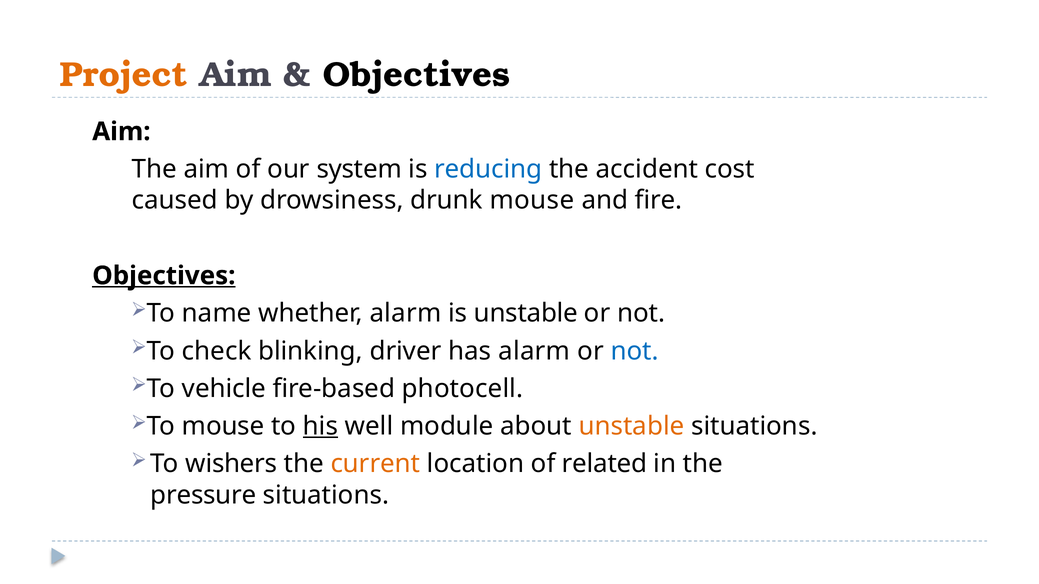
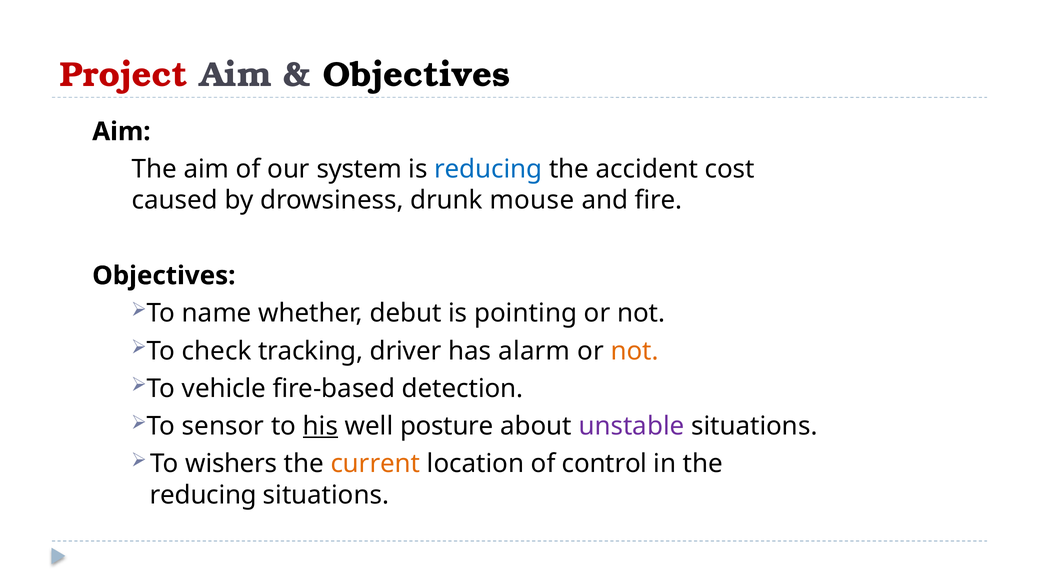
Project colour: orange -> red
Objectives at (164, 276) underline: present -> none
whether alarm: alarm -> debut
is unstable: unstable -> pointing
blinking: blinking -> tracking
not at (635, 351) colour: blue -> orange
photocell: photocell -> detection
To mouse: mouse -> sensor
module: module -> posture
unstable at (631, 427) colour: orange -> purple
related: related -> control
pressure at (203, 495): pressure -> reducing
